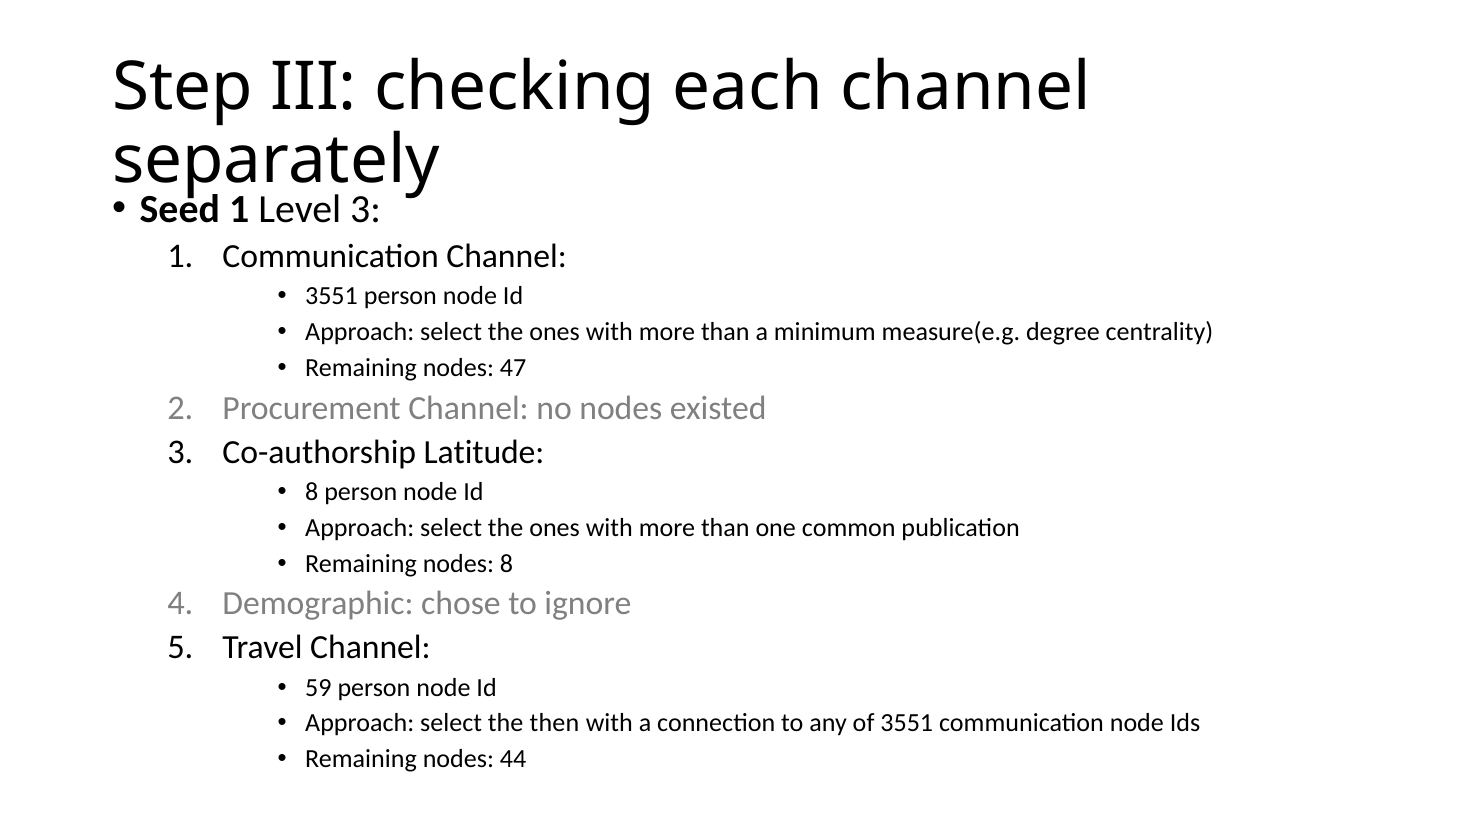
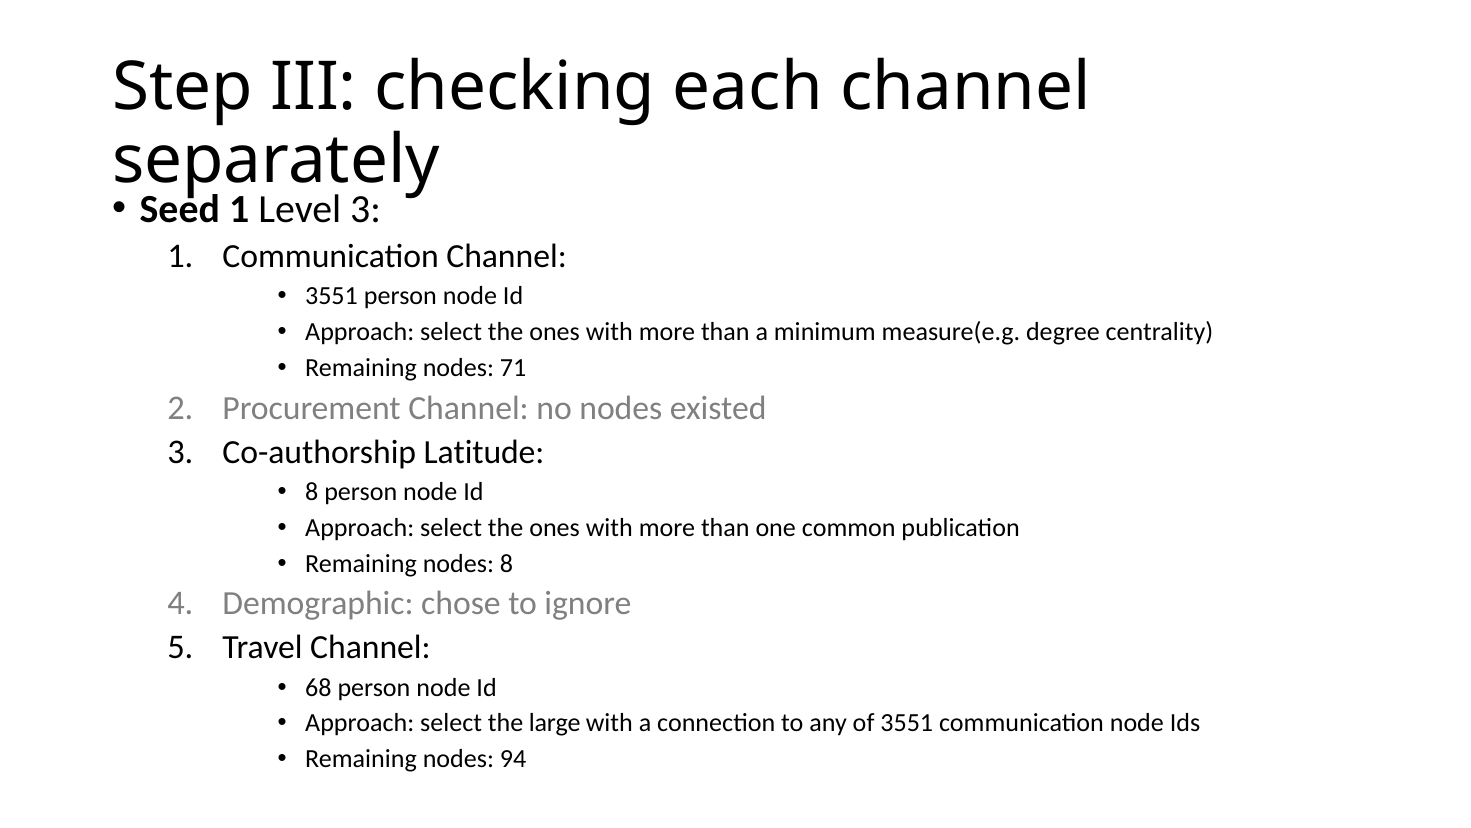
47: 47 -> 71
59: 59 -> 68
then: then -> large
44: 44 -> 94
